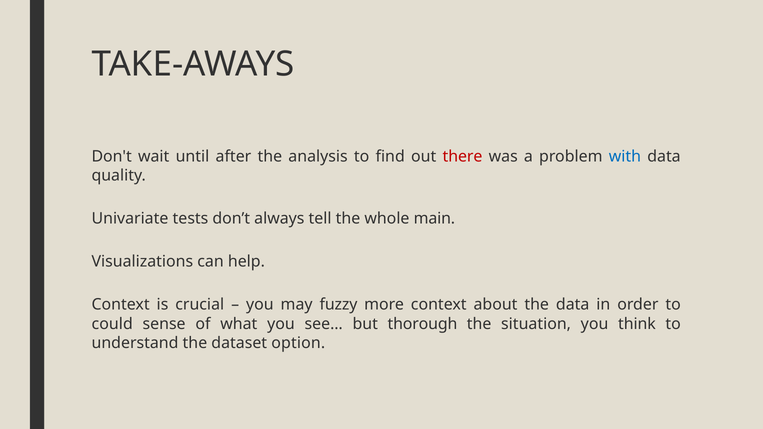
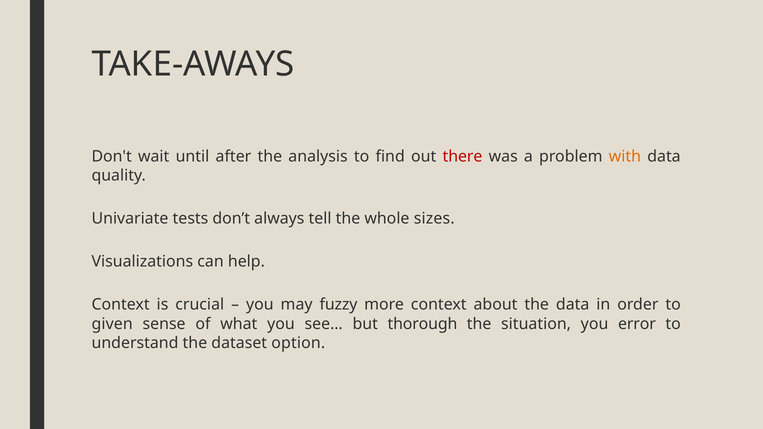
with colour: blue -> orange
main: main -> sizes
could: could -> given
think: think -> error
